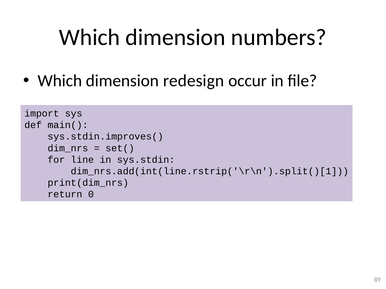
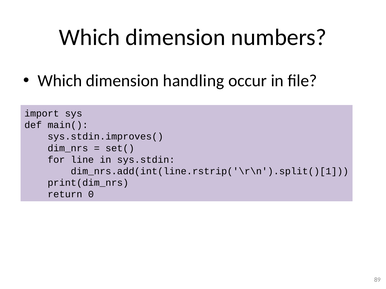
redesign: redesign -> handling
